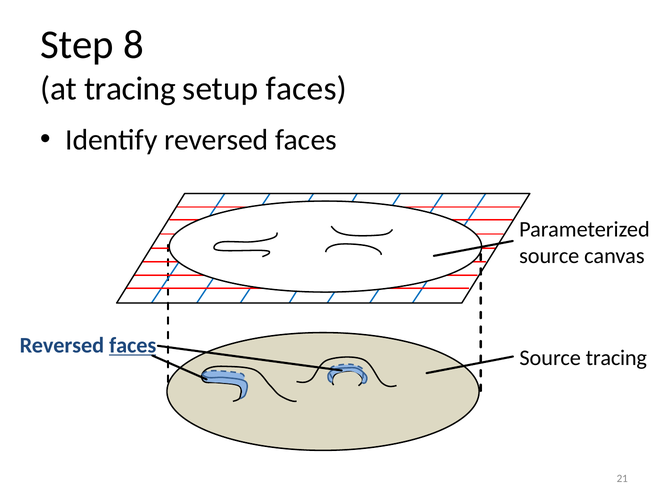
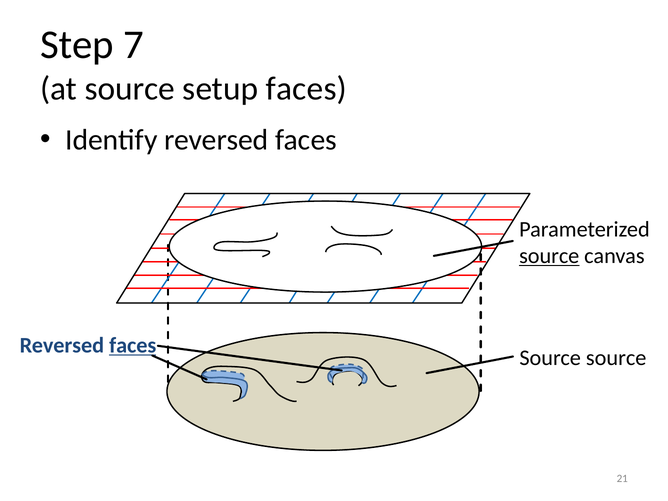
8: 8 -> 7
at tracing: tracing -> source
source at (549, 256) underline: none -> present
Source tracing: tracing -> source
